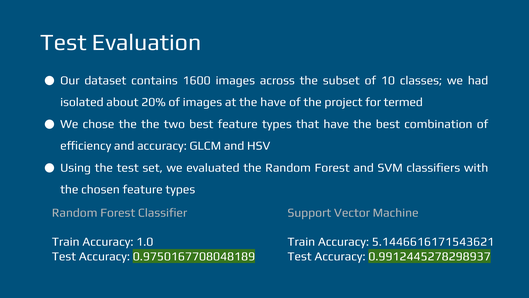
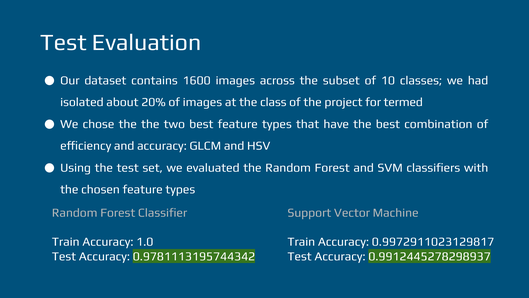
the have: have -> class
5.1446616171543621: 5.1446616171543621 -> 0.9972911023129817
0.9750167708048189: 0.9750167708048189 -> 0.9781113195744342
